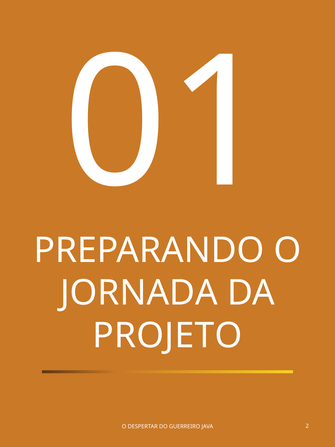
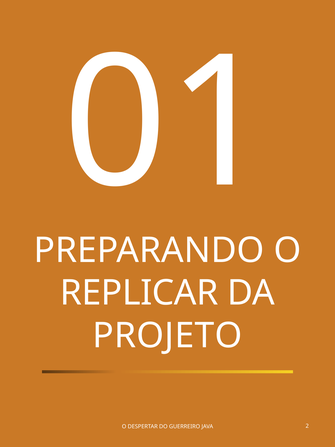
JORNADA: JORNADA -> REPLICAR
